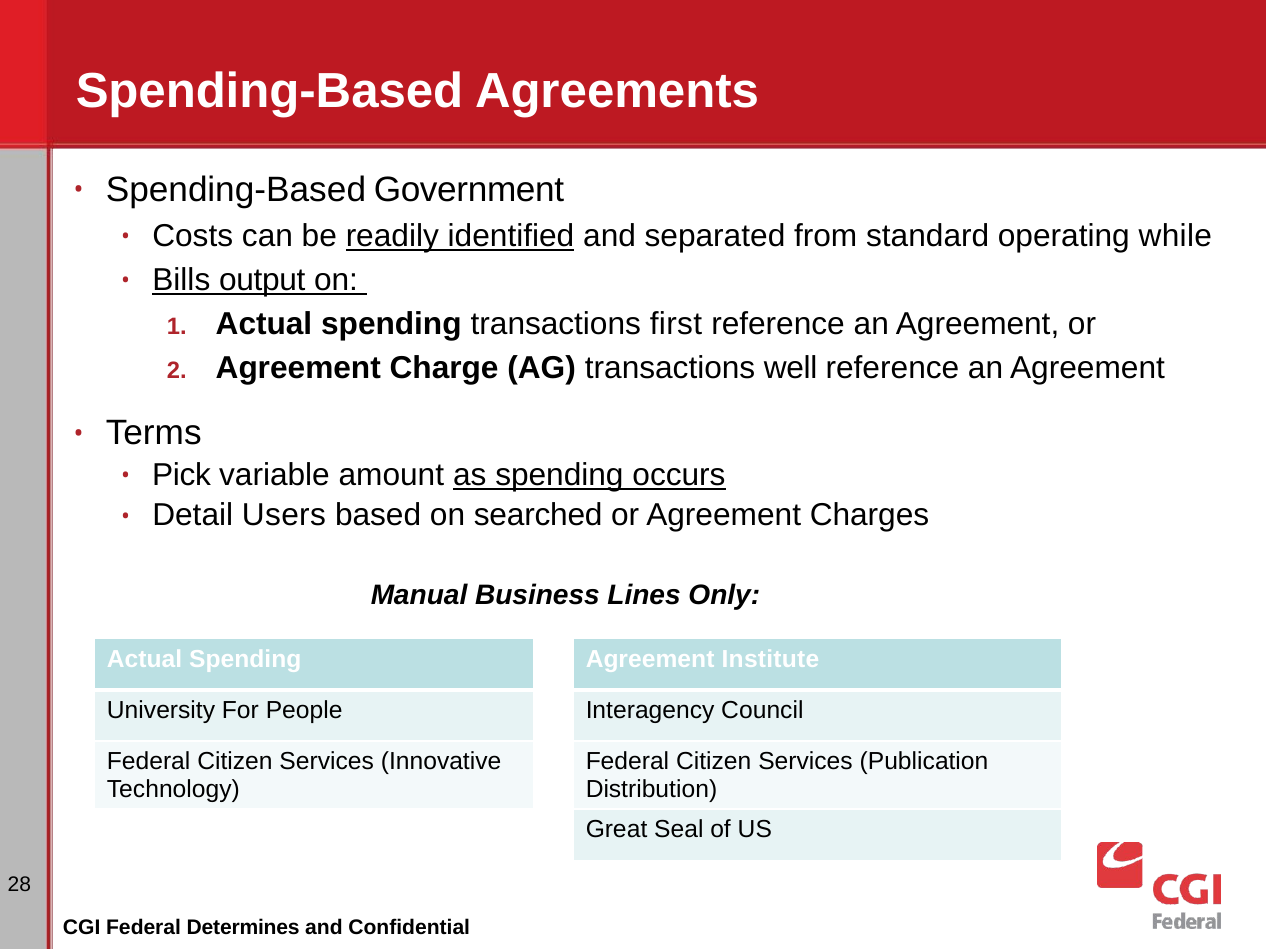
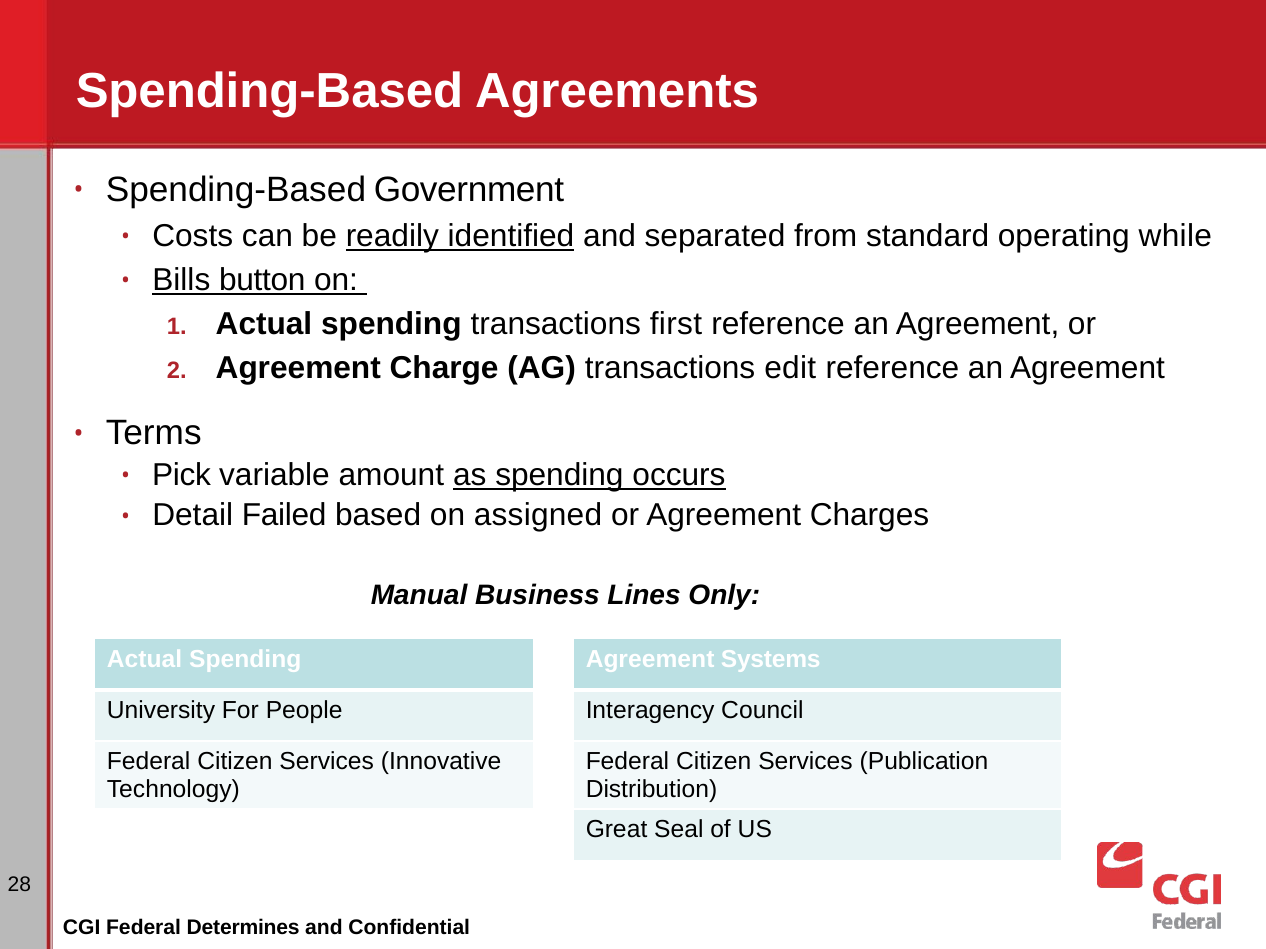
output: output -> button
well: well -> edit
Users: Users -> Failed
searched: searched -> assigned
Institute: Institute -> Systems
